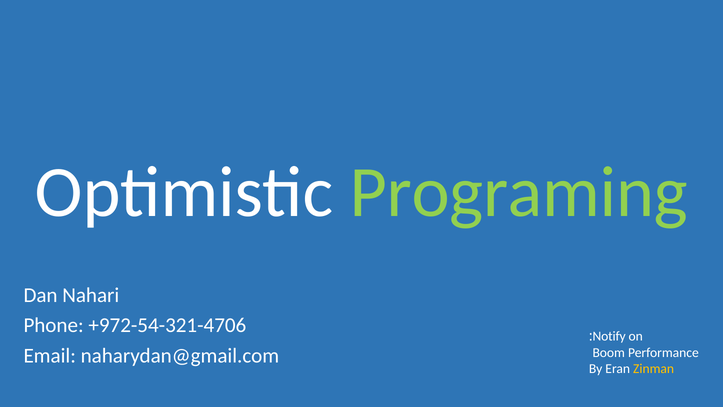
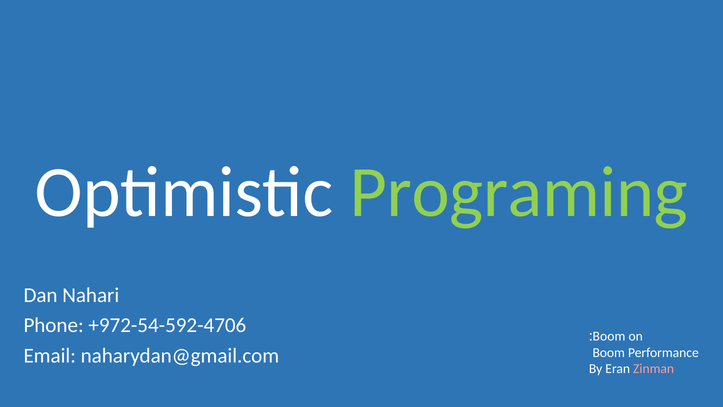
+972-54-321-4706: +972-54-321-4706 -> +972-54-592-4706
Notify at (609, 336): Notify -> Boom
Zinman colour: yellow -> pink
